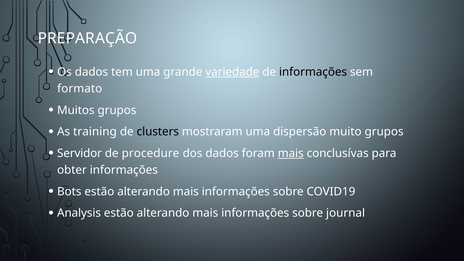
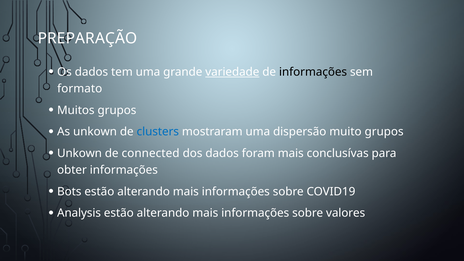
As training: training -> unkown
clusters colour: black -> blue
Servidor at (80, 153): Servidor -> Unkown
procedure: procedure -> connected
mais at (291, 153) underline: present -> none
journal: journal -> valores
